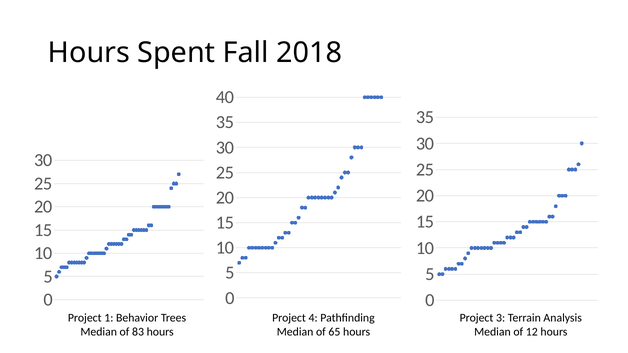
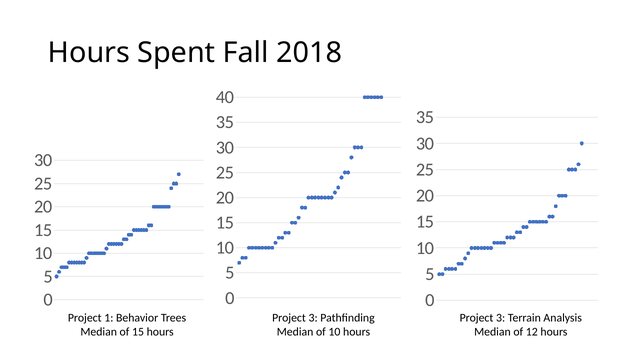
4 at (313, 318): 4 -> 3
of 65: 65 -> 10
of 83: 83 -> 15
